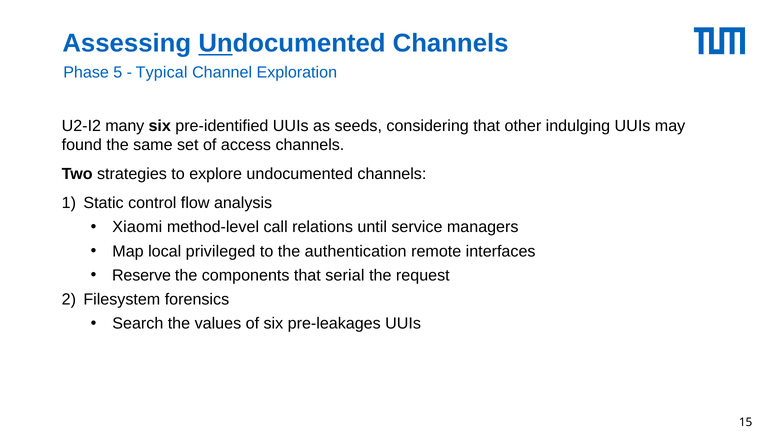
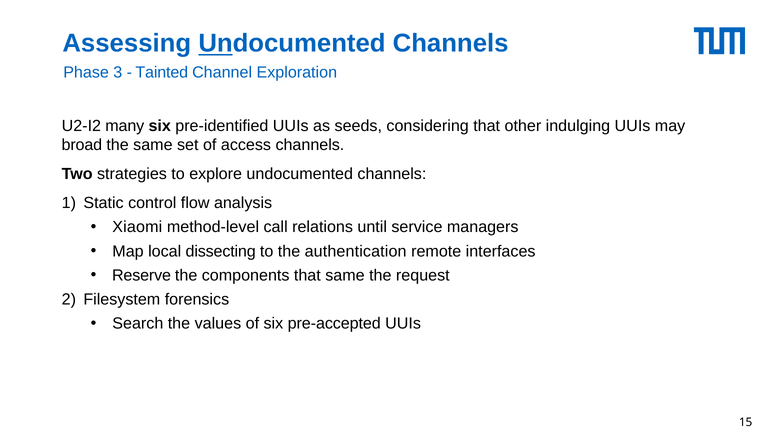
5: 5 -> 3
Typical: Typical -> Tainted
found: found -> broad
privileged: privileged -> dissecting
that serial: serial -> same
pre-leakages: pre-leakages -> pre-accepted
